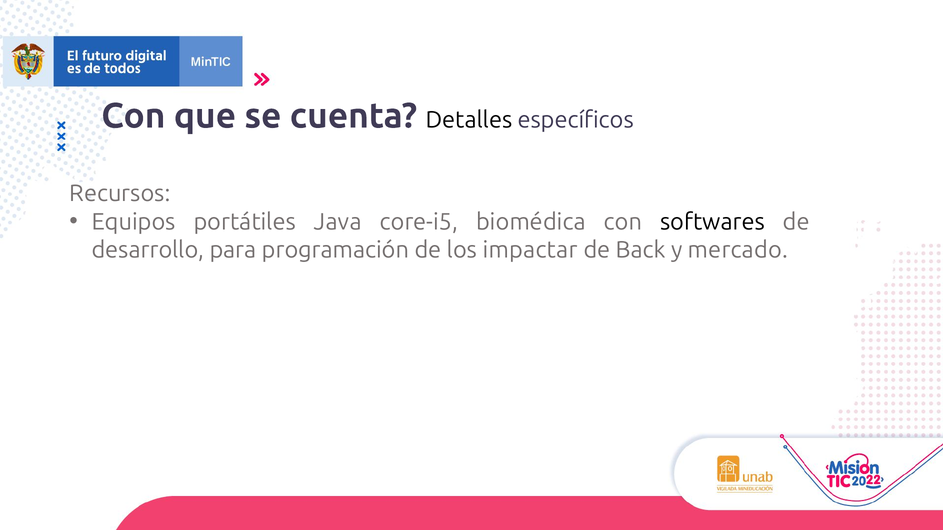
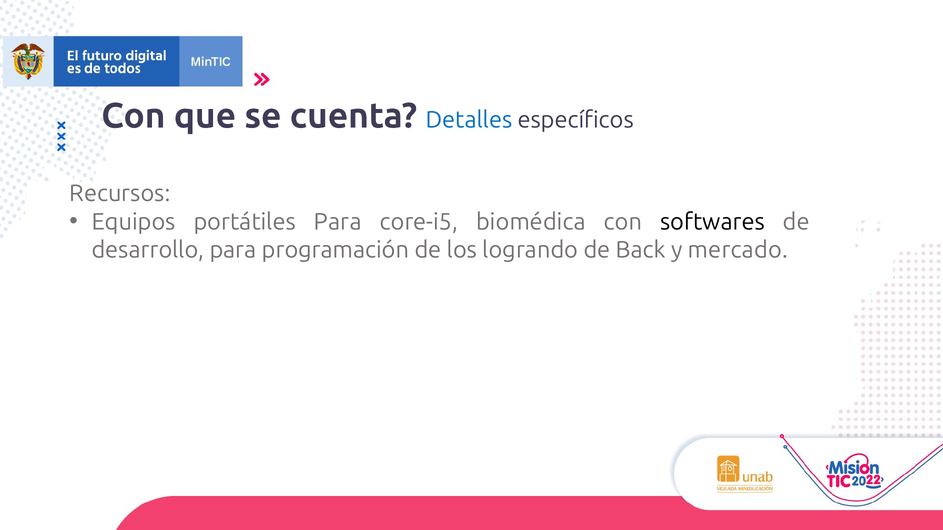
Detalles colour: black -> blue
portátiles Java: Java -> Para
impactar: impactar -> logrando
